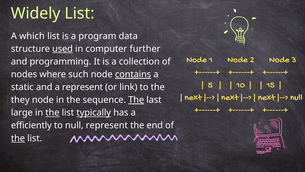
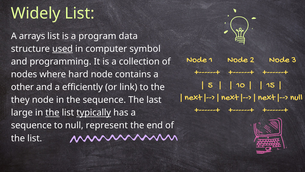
which: which -> arrays
further: further -> symbol
such: such -> hard
contains underline: present -> none
static: static -> other
a represent: represent -> efficiently
The at (136, 100) underline: present -> none
efficiently at (31, 125): efficiently -> sequence
the at (18, 138) underline: present -> none
